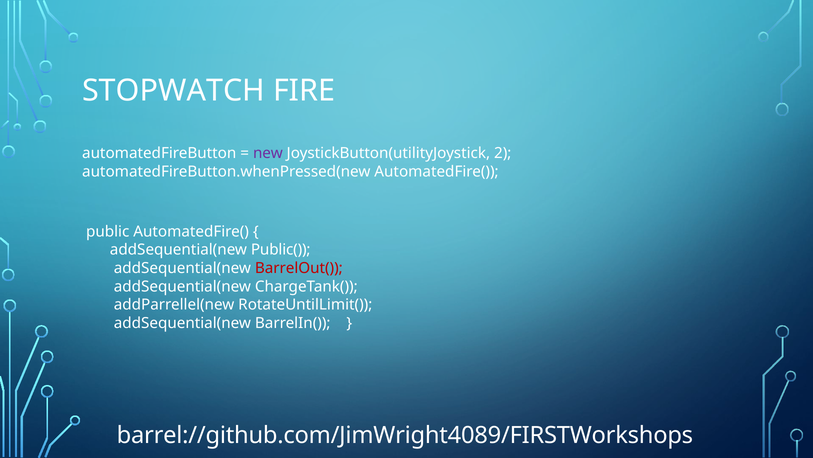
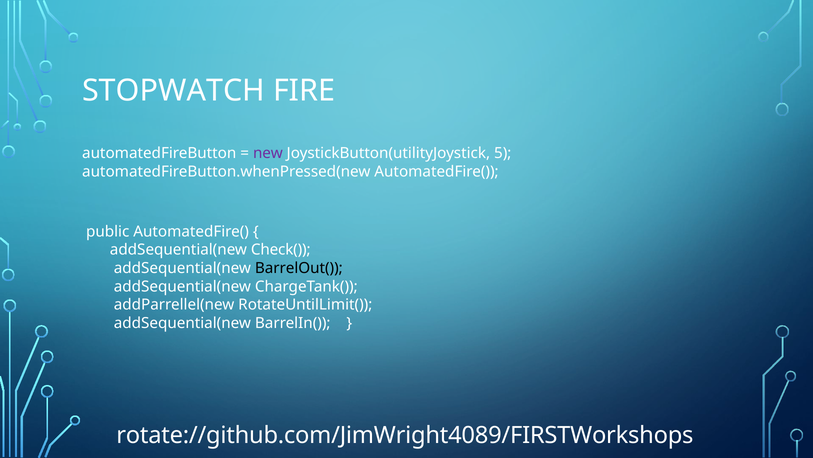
2: 2 -> 5
Public(: Public( -> Check(
BarrelOut( colour: red -> black
barrel://github.com/JimWright4089/FIRSTWorkshops: barrel://github.com/JimWright4089/FIRSTWorkshops -> rotate://github.com/JimWright4089/FIRSTWorkshops
